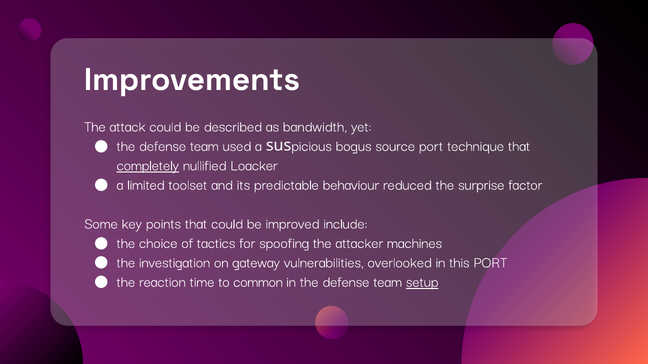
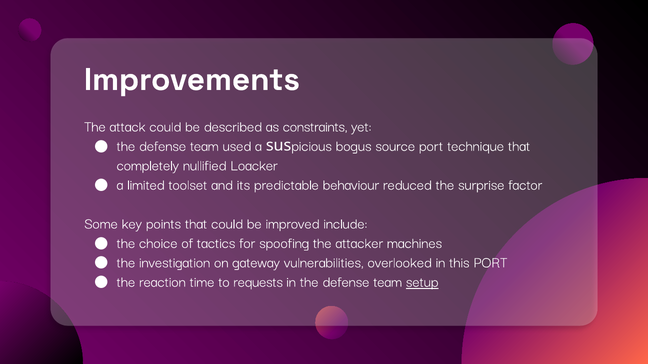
bandwidth: bandwidth -> constraints
completely underline: present -> none
common: common -> requests
